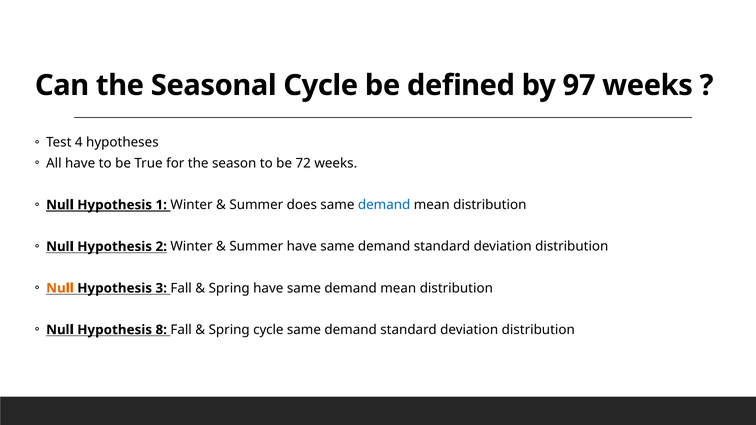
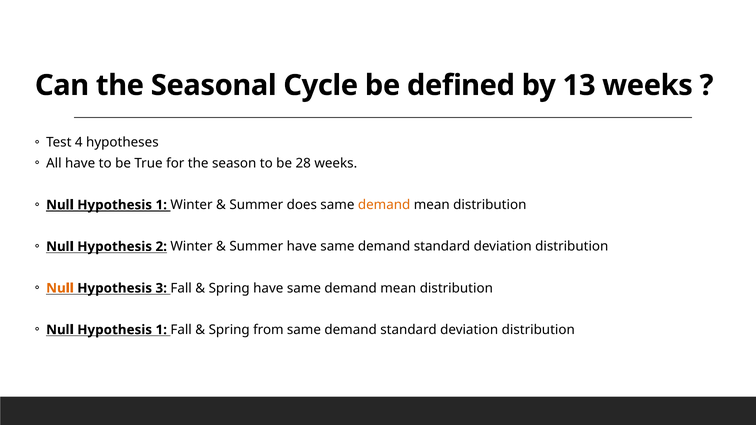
97: 97 -> 13
72: 72 -> 28
demand at (384, 205) colour: blue -> orange
8 at (161, 330): 8 -> 1
Spring cycle: cycle -> from
